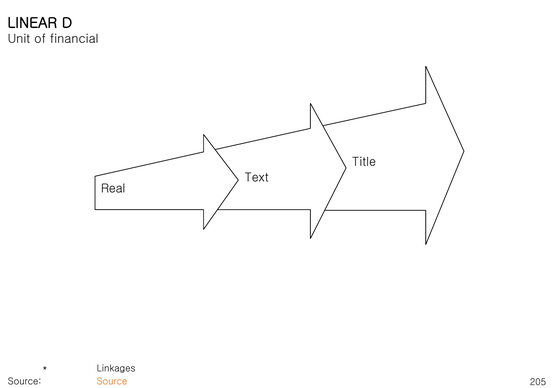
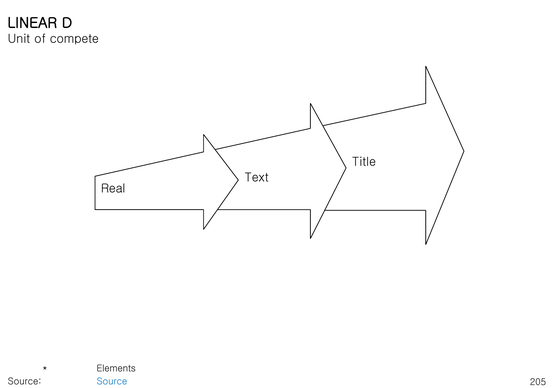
financial: financial -> compete
Linkages: Linkages -> Elements
Source at (112, 381) colour: orange -> blue
